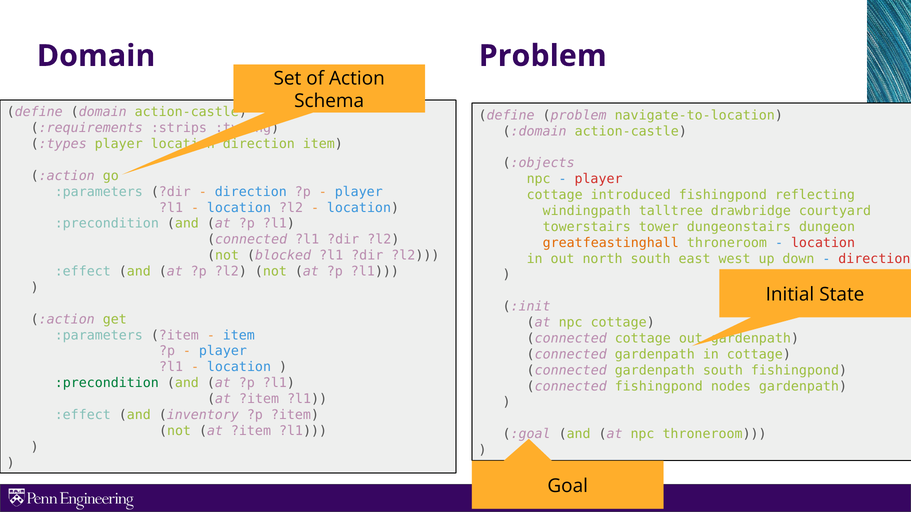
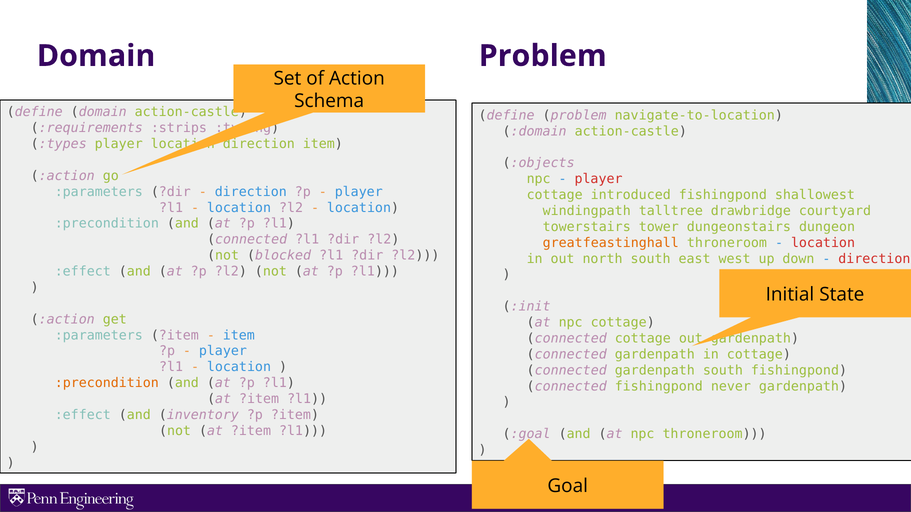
reflecting: reflecting -> shallowest
:precondition at (107, 383) colour: green -> orange
nodes: nodes -> never
